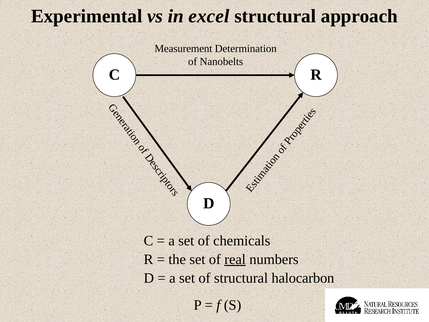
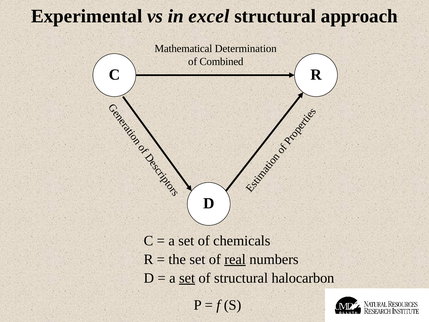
Measurement: Measurement -> Mathematical
Nanobelts: Nanobelts -> Combined
set at (187, 278) underline: none -> present
